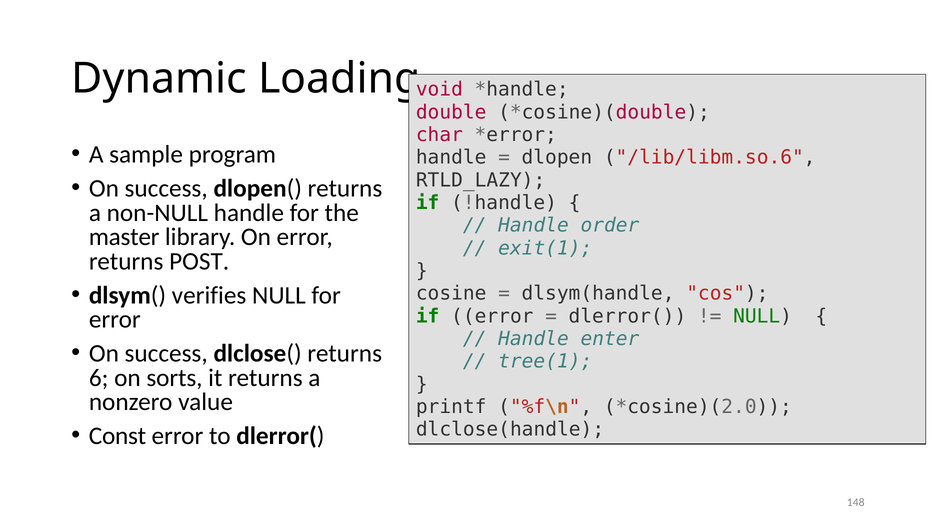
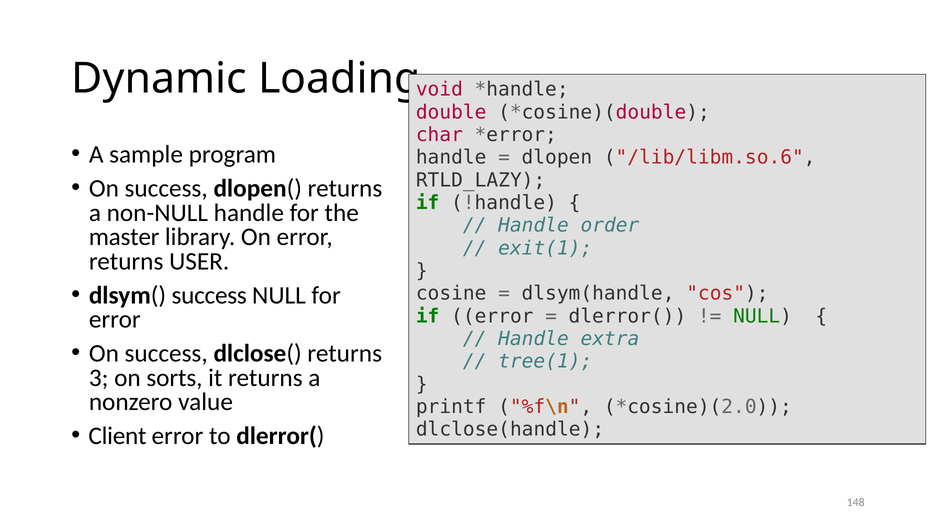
POST: POST -> USER
dlsym( verifies: verifies -> success
enter: enter -> extra
6: 6 -> 3
Const: Const -> Client
